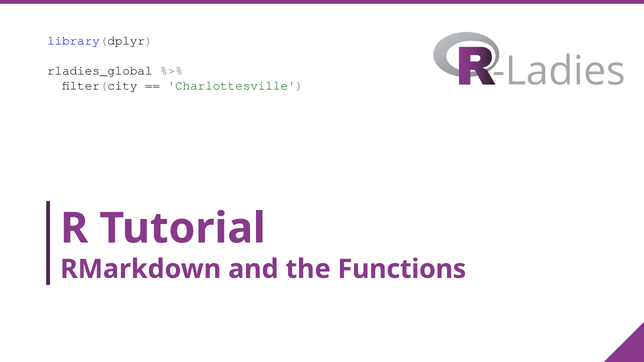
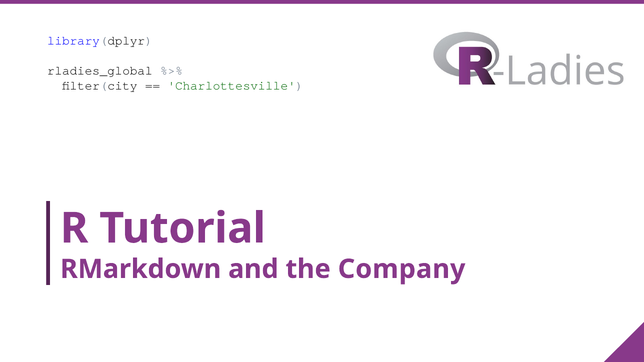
Functions: Functions -> Company
